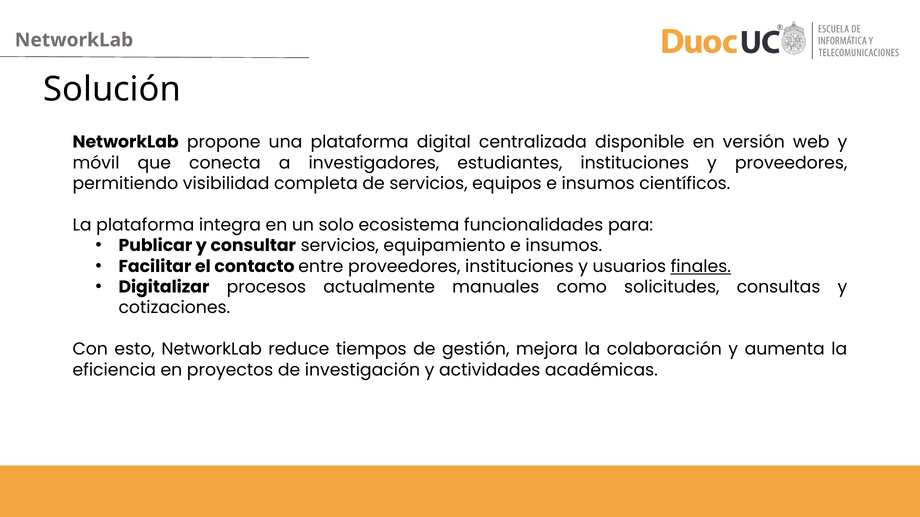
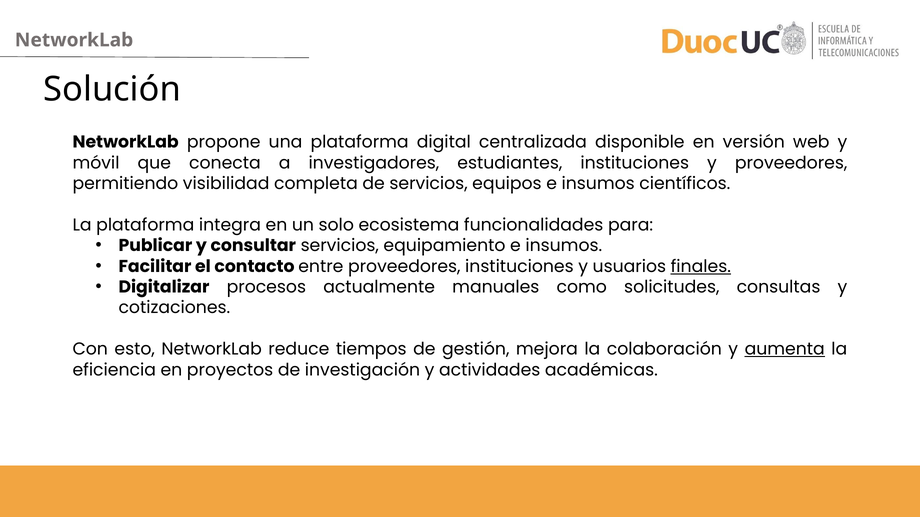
aumenta underline: none -> present
